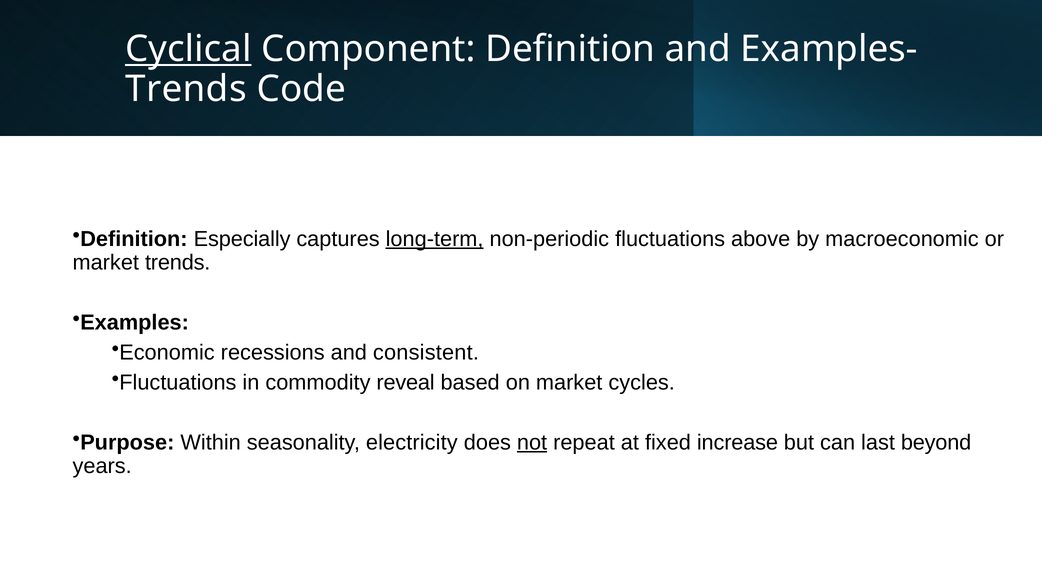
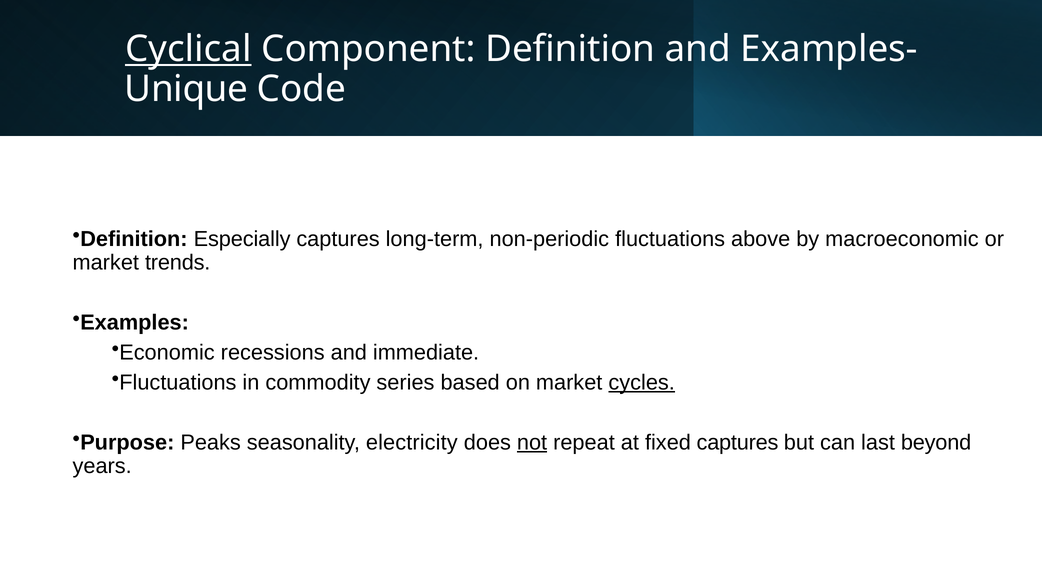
Trends at (186, 89): Trends -> Unique
long-term underline: present -> none
consistent: consistent -> immediate
reveal: reveal -> series
cycles underline: none -> present
Within: Within -> Peaks
fixed increase: increase -> captures
